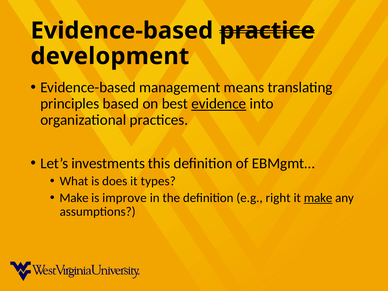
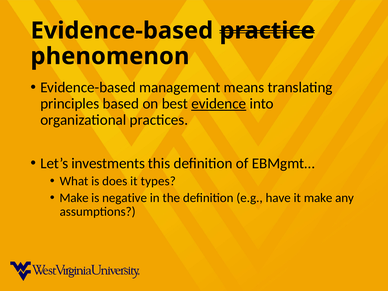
development: development -> phenomenon
improve: improve -> negative
right: right -> have
make at (318, 198) underline: present -> none
